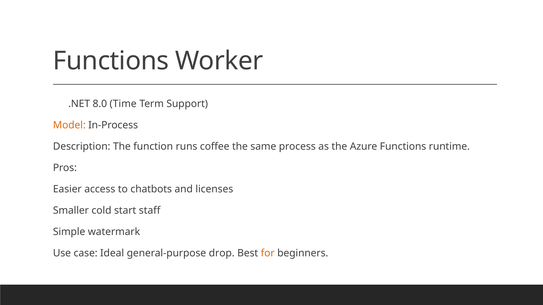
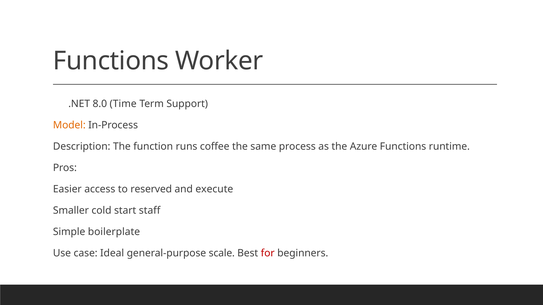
chatbots: chatbots -> reserved
licenses: licenses -> execute
watermark: watermark -> boilerplate
drop: drop -> scale
for colour: orange -> red
